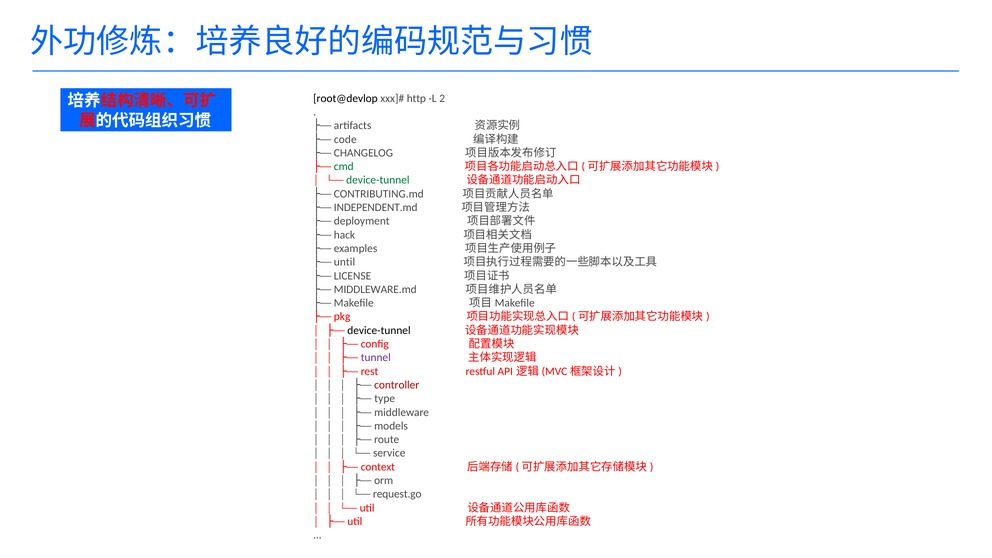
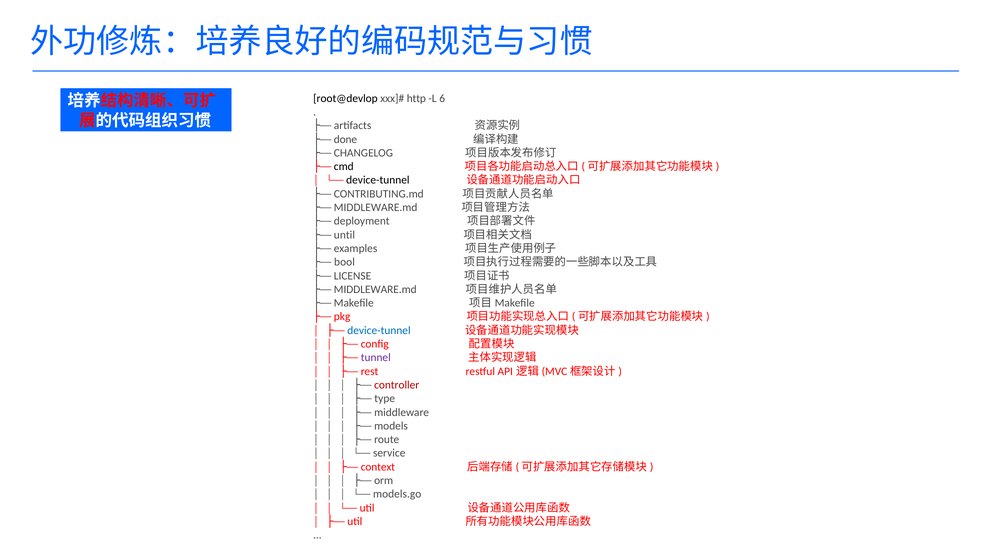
2: 2 -> 6
code: code -> done
cmd colour: green -> black
device-tunnel at (378, 180) colour: green -> black
INDEPENDENT.md at (376, 208): INDEPENDENT.md -> MIDDLEWARE.md
hack: hack -> until
until: until -> bool
device-tunnel at (379, 330) colour: black -> blue
request.go: request.go -> models.go
